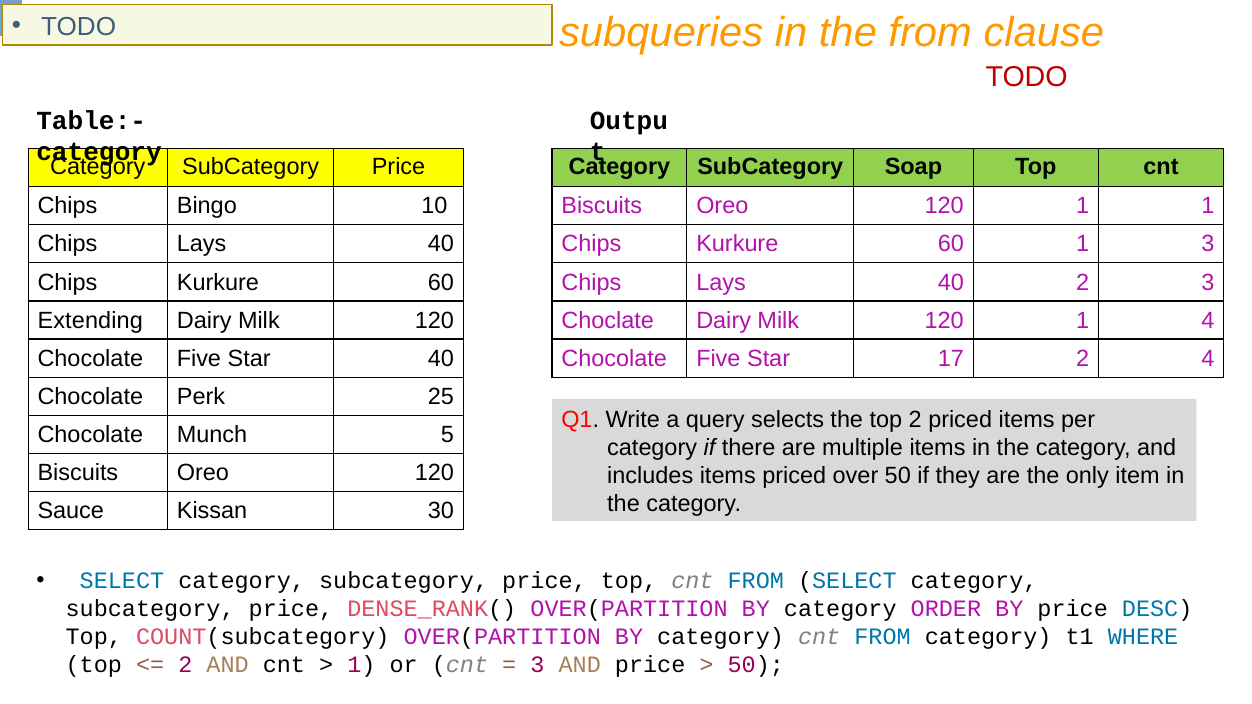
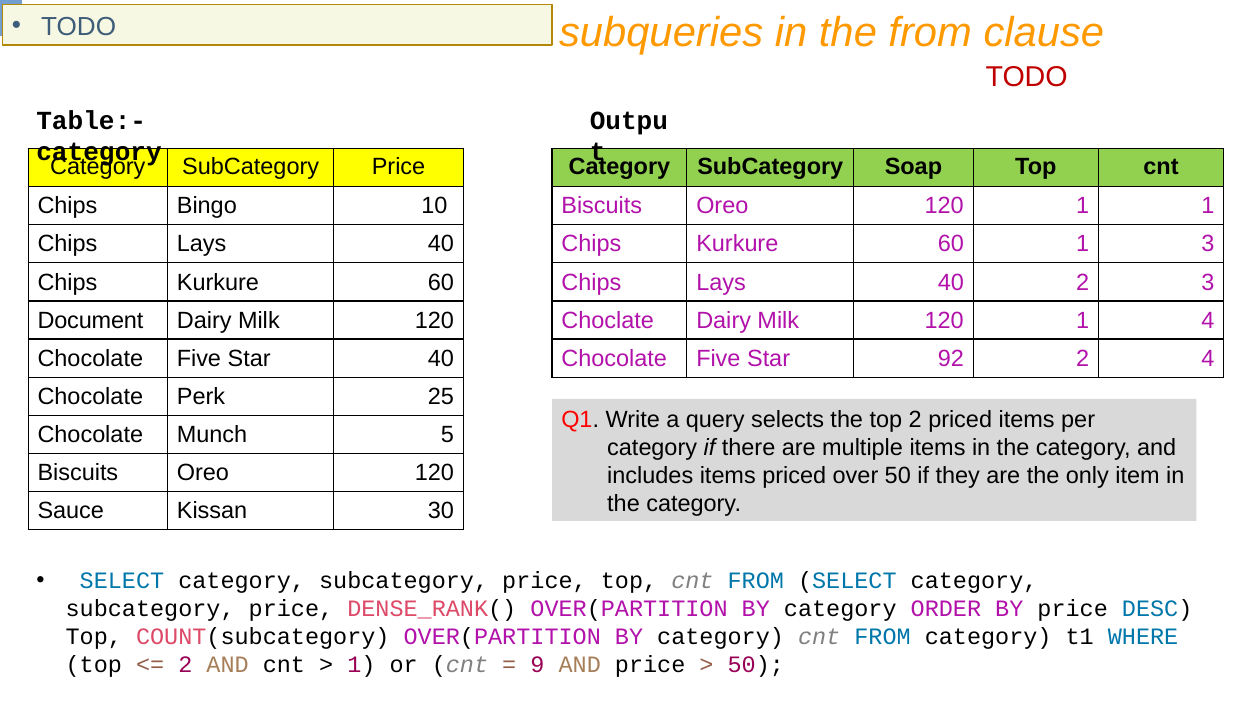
Extending: Extending -> Document
17: 17 -> 92
3 at (537, 665): 3 -> 9
